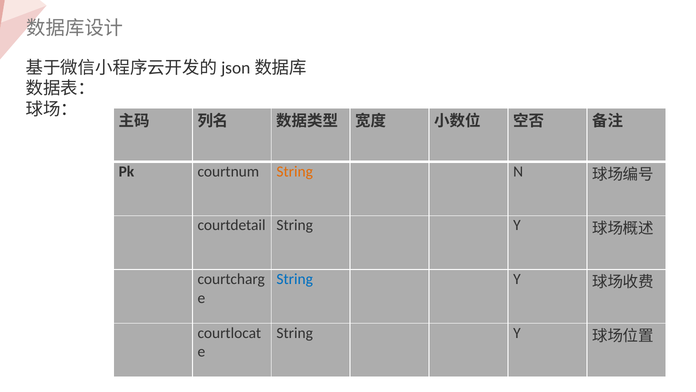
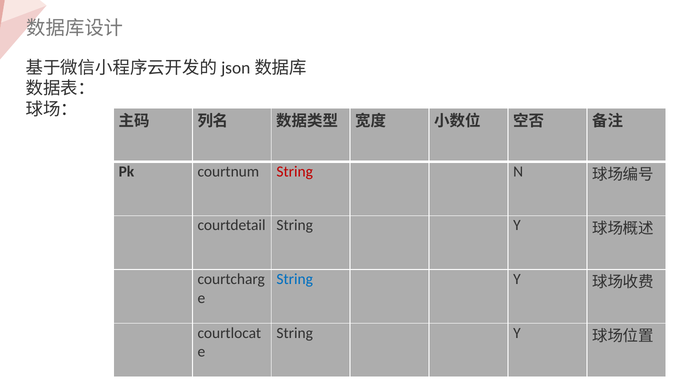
String at (295, 171) colour: orange -> red
